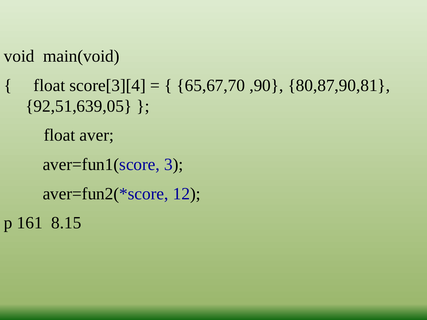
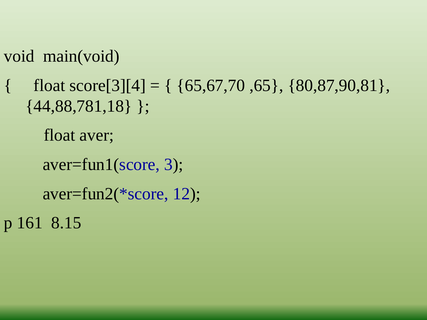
,90: ,90 -> ,65
92,51,639,05: 92,51,639,05 -> 44,88,781,18
